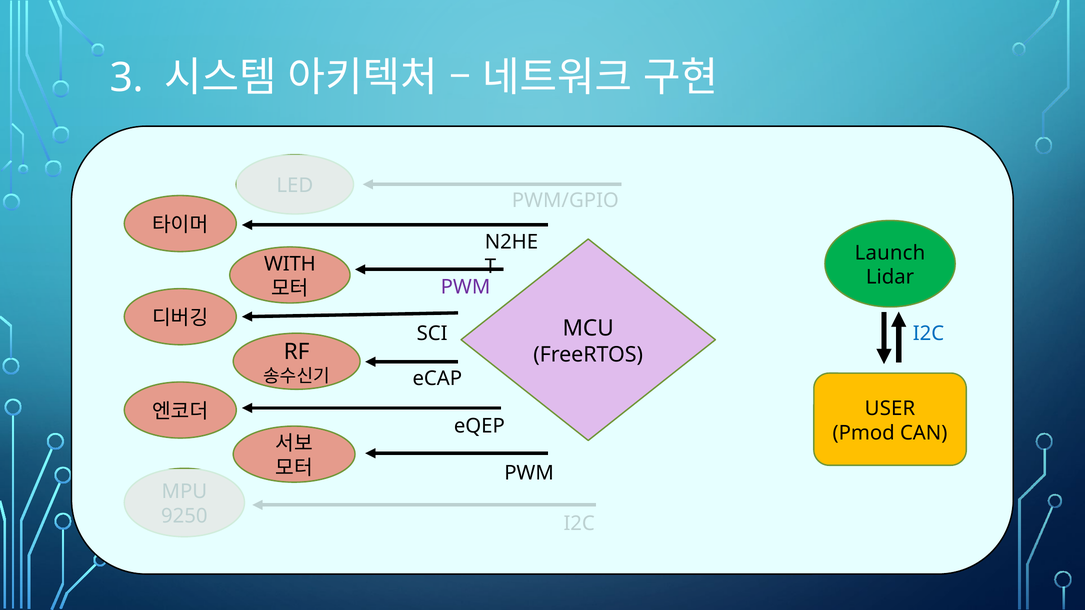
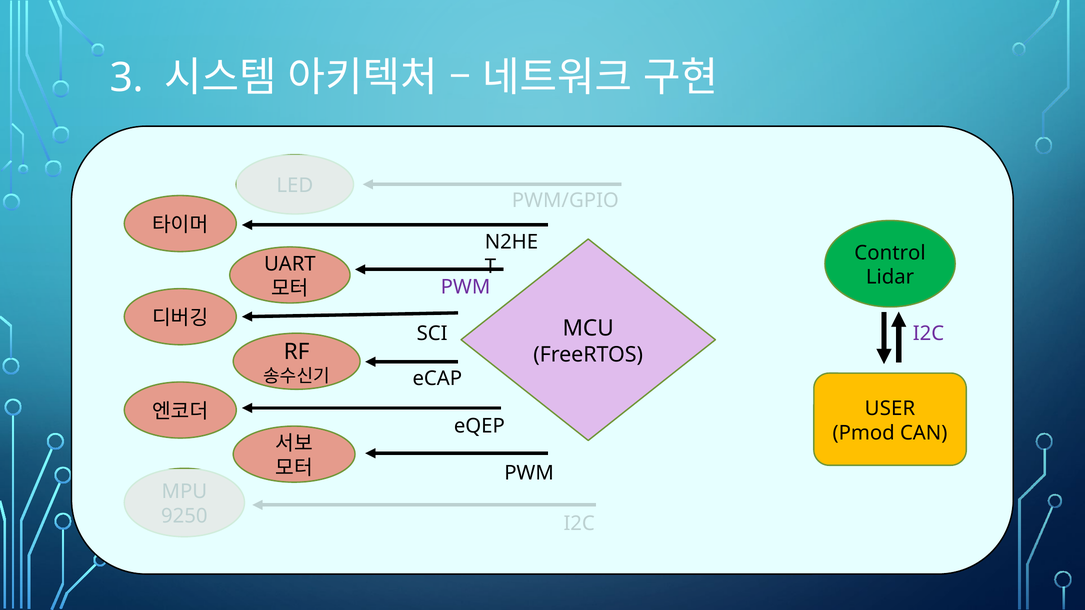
Launch: Launch -> Control
WITH: WITH -> UART
I2C at (929, 334) colour: blue -> purple
